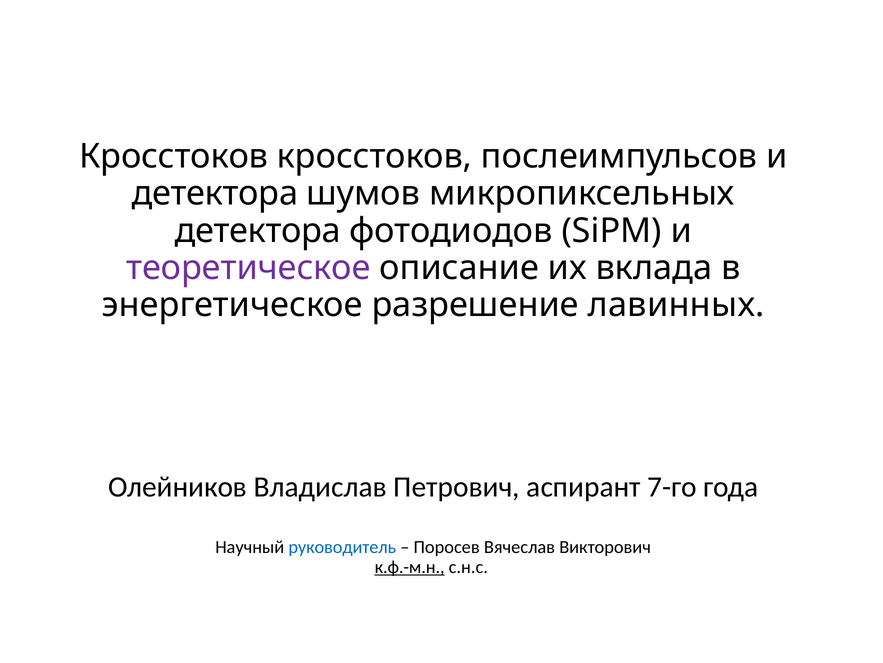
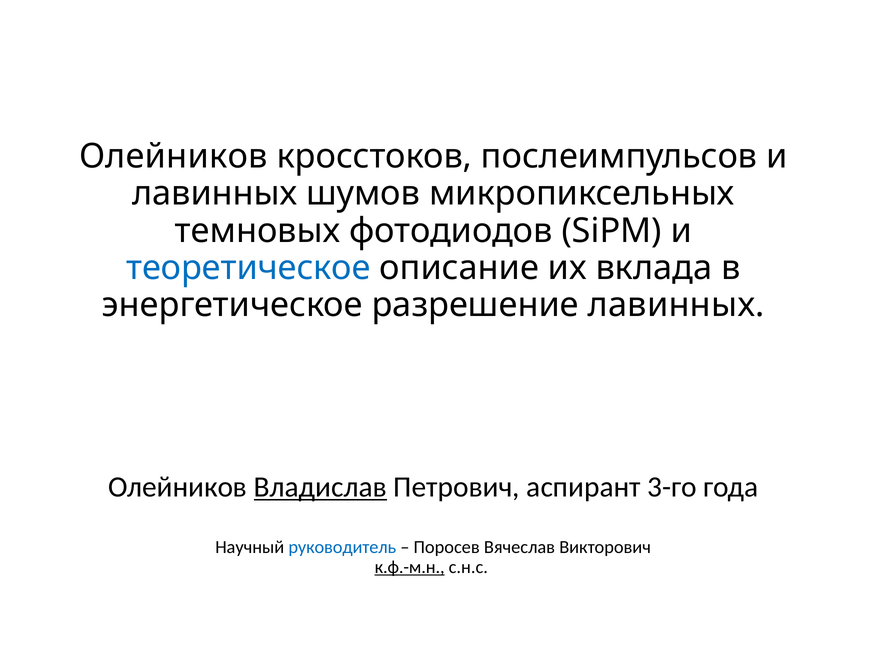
Кросстоков at (174, 156): Кросстоков -> Олейников
детектора at (215, 193): детектора -> лавинных
детектора at (258, 231): детектора -> темновых
теоретическое colour: purple -> blue
Владислав underline: none -> present
7-го: 7-го -> 3-го
